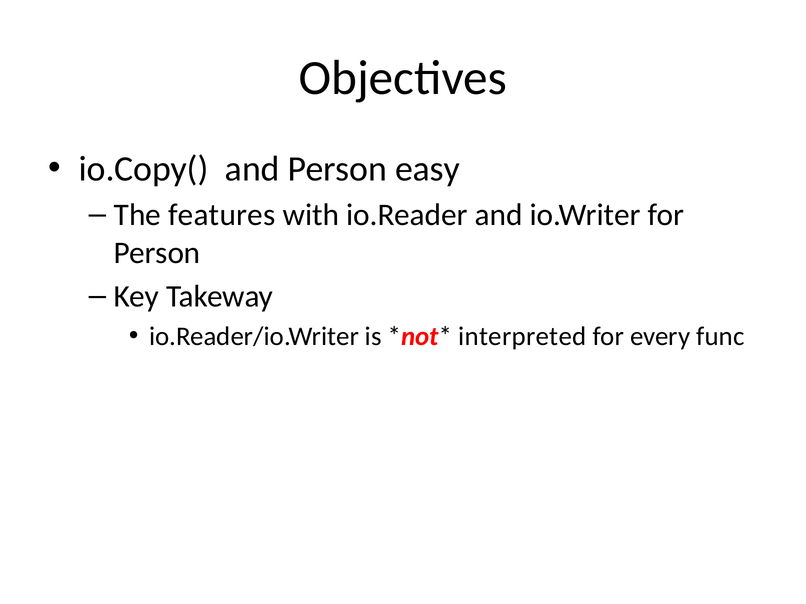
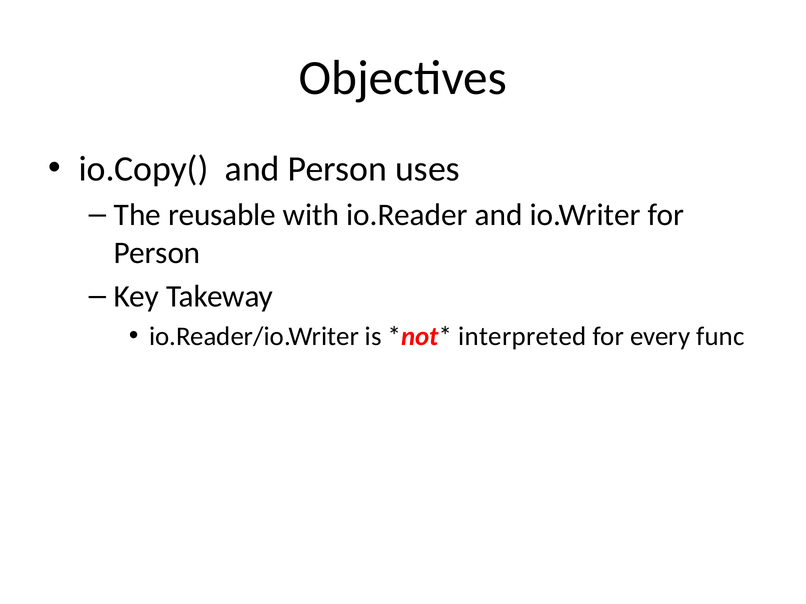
easy: easy -> uses
features: features -> reusable
